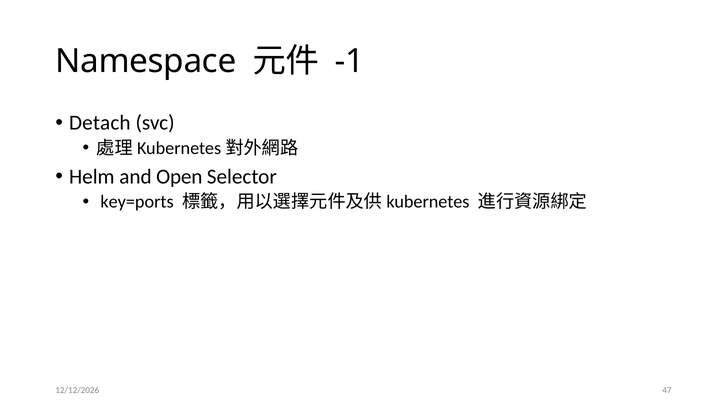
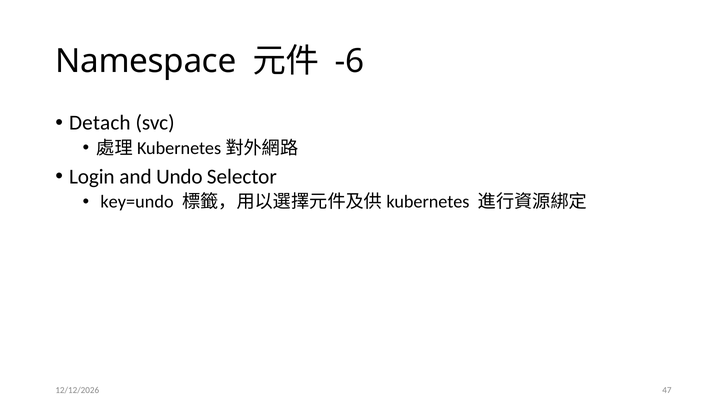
-1: -1 -> -6
Helm: Helm -> Login
Open: Open -> Undo
key=ports: key=ports -> key=undo
